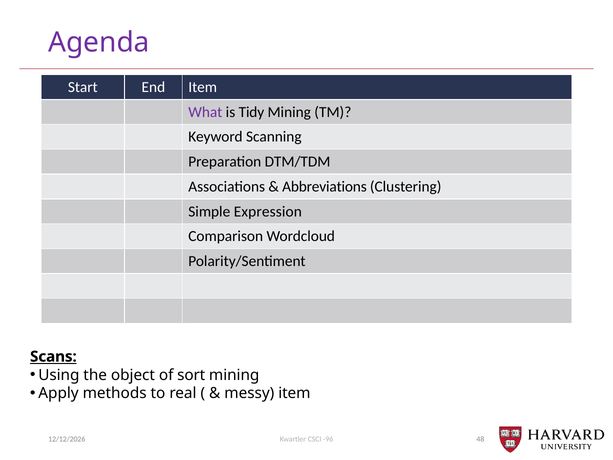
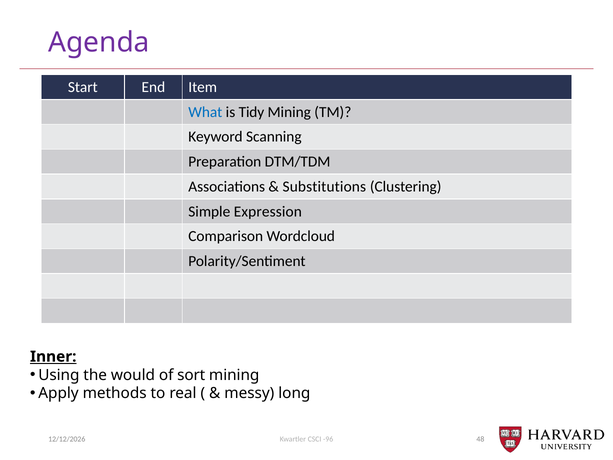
What colour: purple -> blue
Abbreviations: Abbreviations -> Substitutions
Scans: Scans -> Inner
object: object -> would
messy item: item -> long
